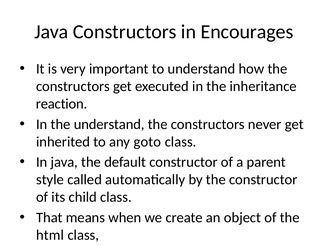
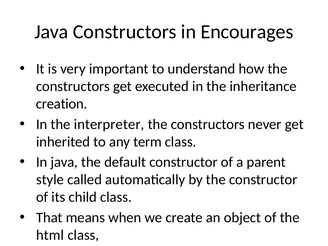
reaction: reaction -> creation
the understand: understand -> interpreter
goto: goto -> term
